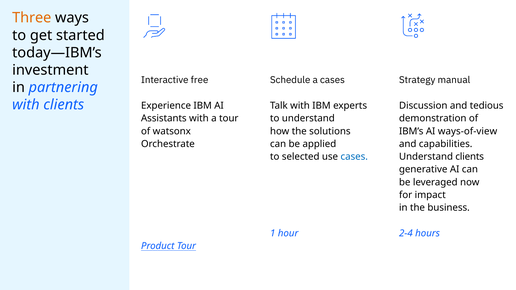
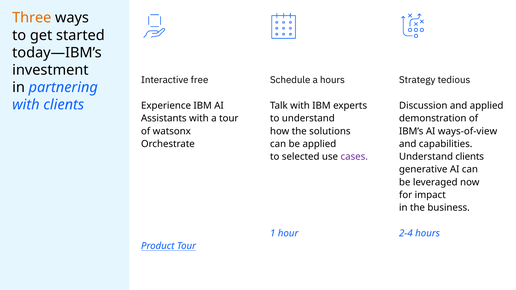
a cases: cases -> hours
manual: manual -> tedious
and tedious: tedious -> applied
cases at (354, 157) colour: blue -> purple
